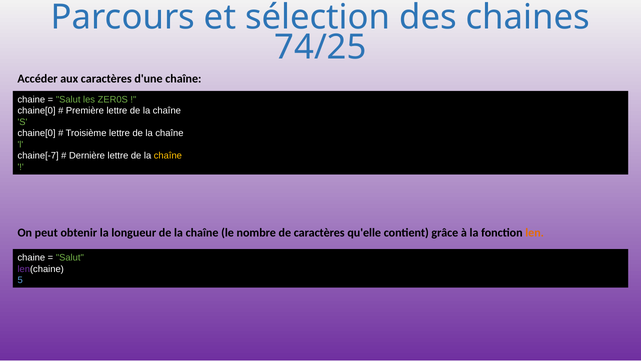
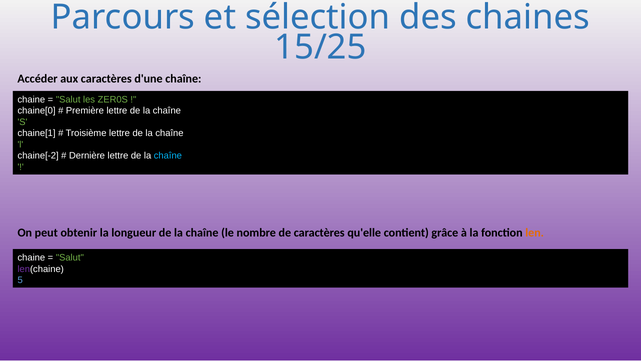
74/25: 74/25 -> 15/25
chaine[0 at (37, 133): chaine[0 -> chaine[1
chaine[-7: chaine[-7 -> chaine[-2
chaîne at (168, 156) colour: yellow -> light blue
